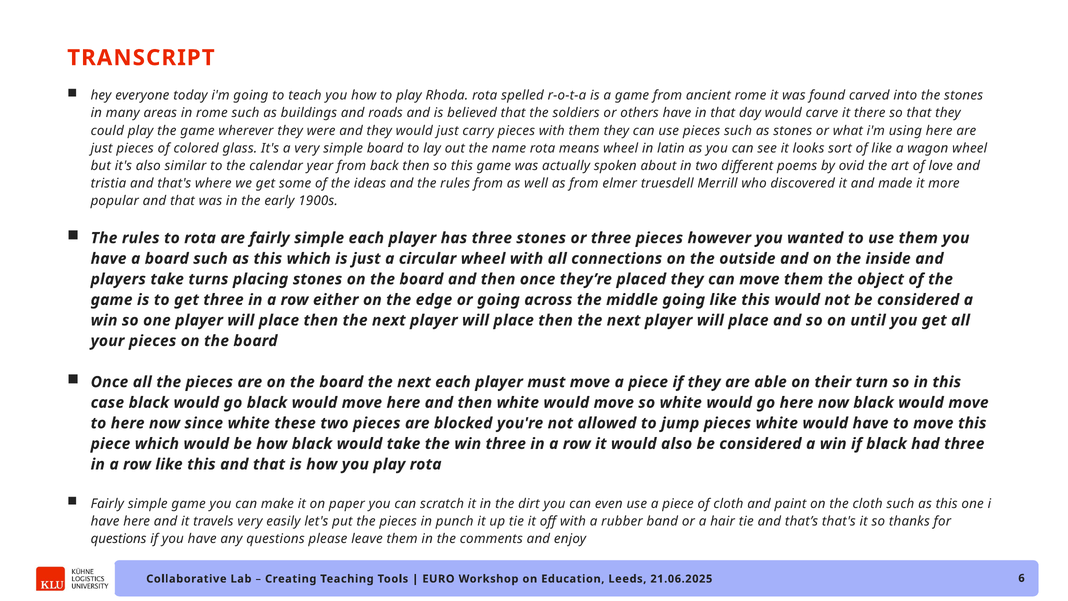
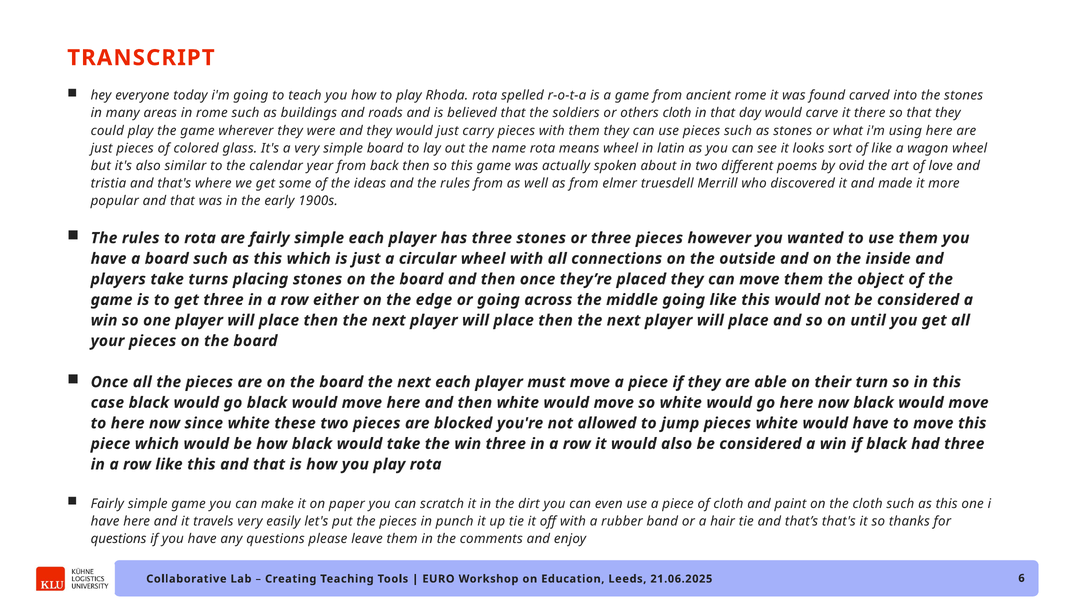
others have: have -> cloth
